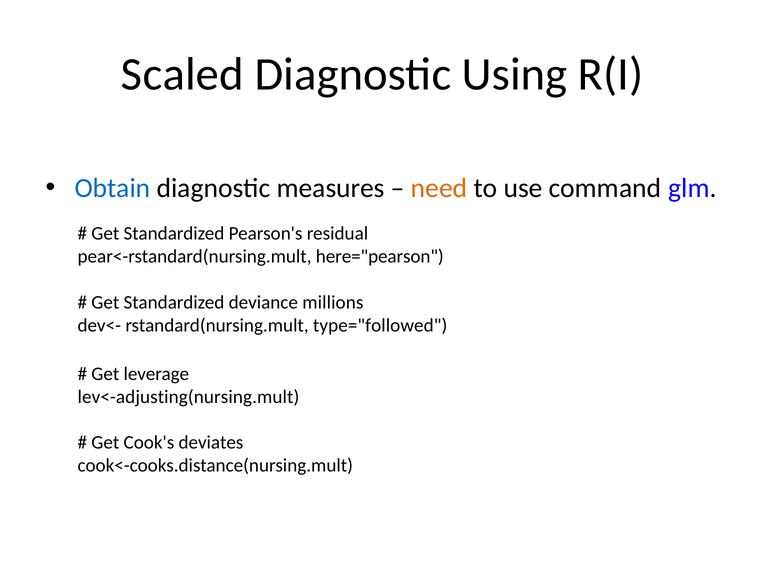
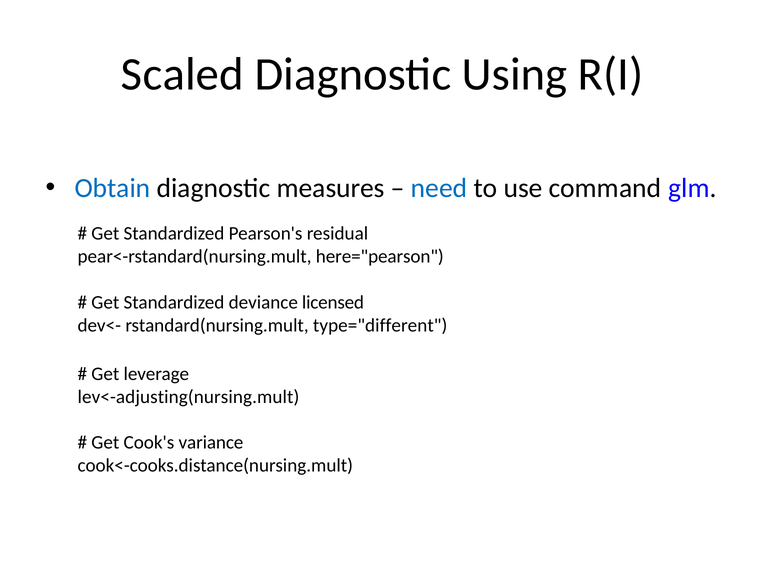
need colour: orange -> blue
millions: millions -> licensed
type="followed: type="followed -> type="different
deviates: deviates -> variance
